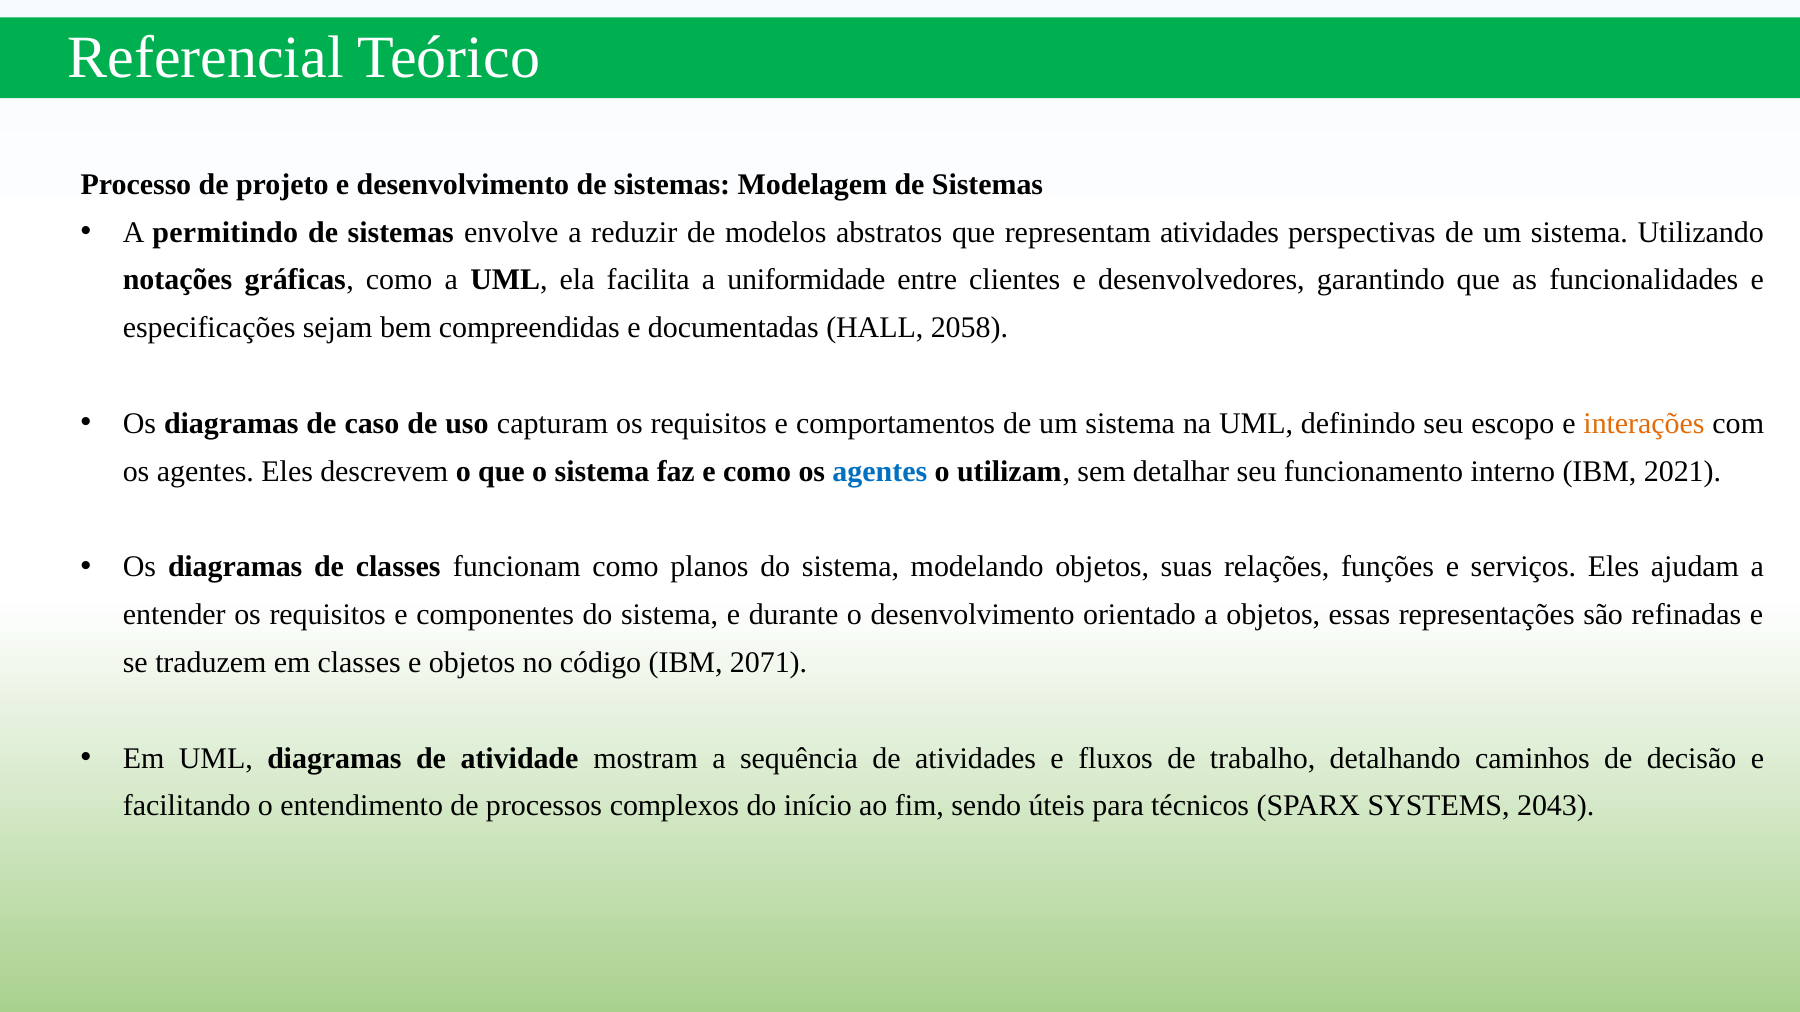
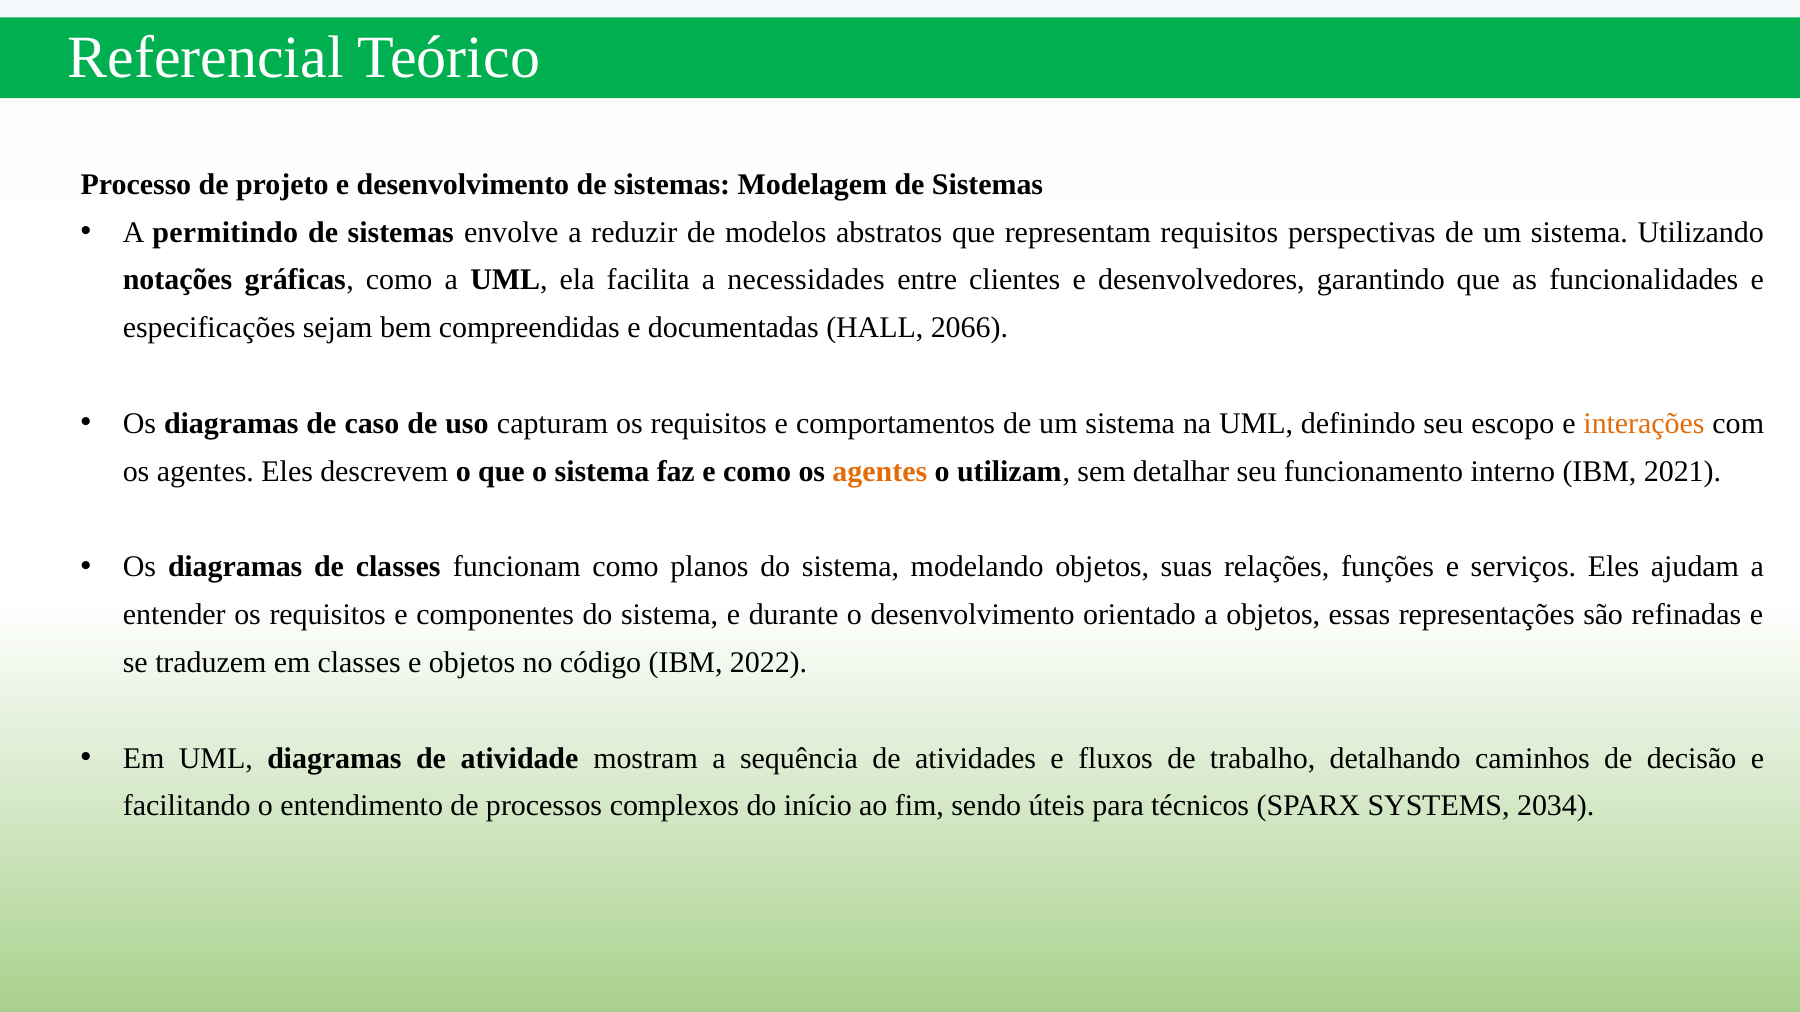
representam atividades: atividades -> requisitos
uniformidade: uniformidade -> necessidades
2058: 2058 -> 2066
agentes at (880, 472) colour: blue -> orange
2071: 2071 -> 2022
2043: 2043 -> 2034
